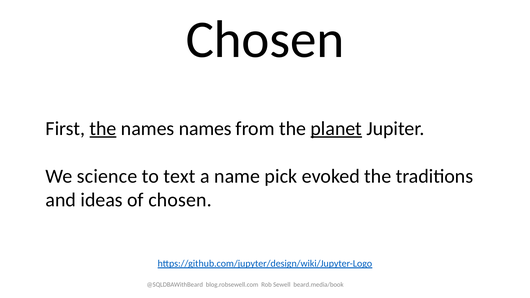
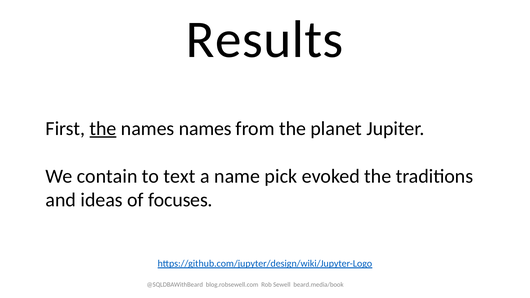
Chosen at (265, 40): Chosen -> Results
planet underline: present -> none
science: science -> contain
of chosen: chosen -> focuses
